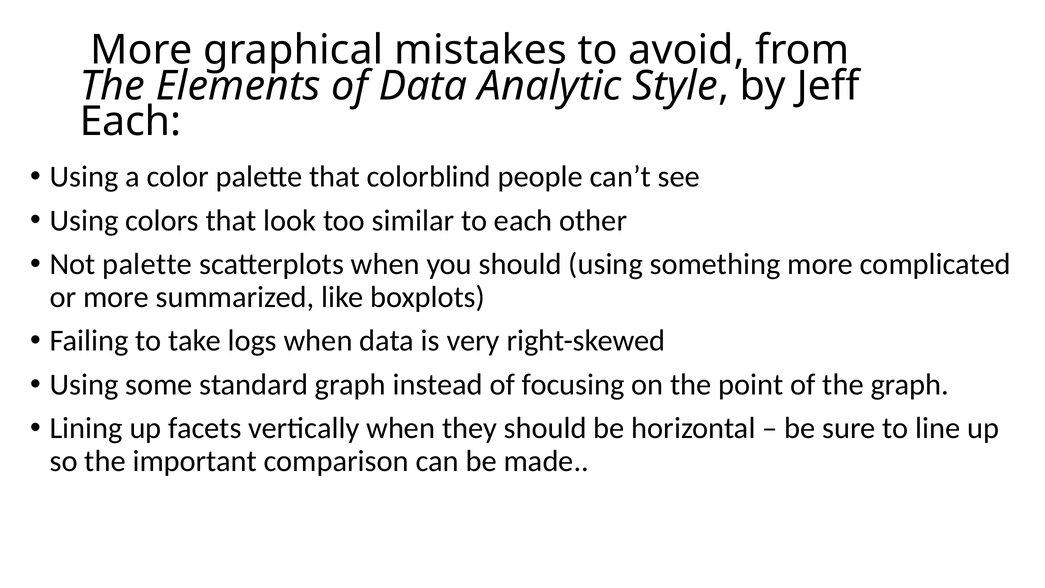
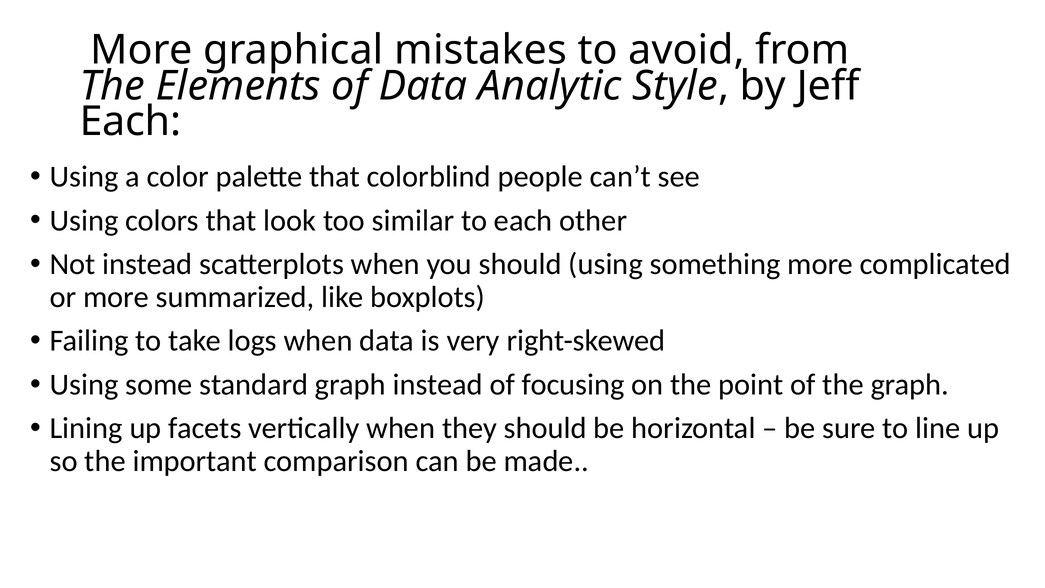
Not palette: palette -> instead
